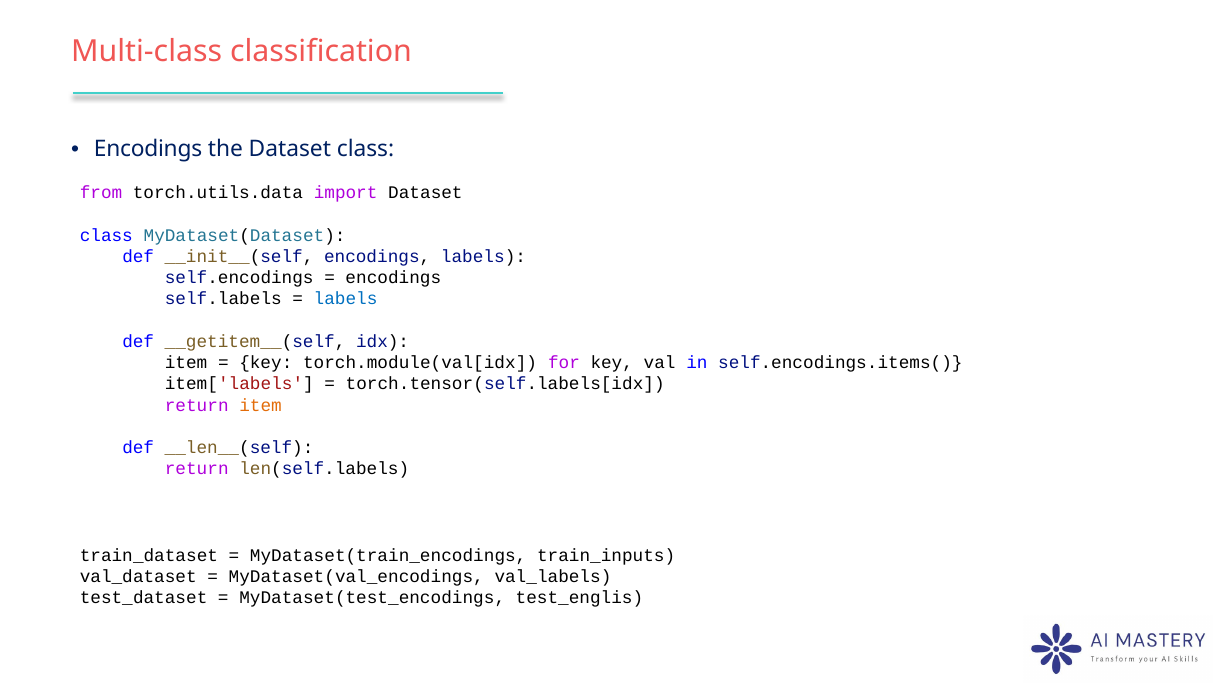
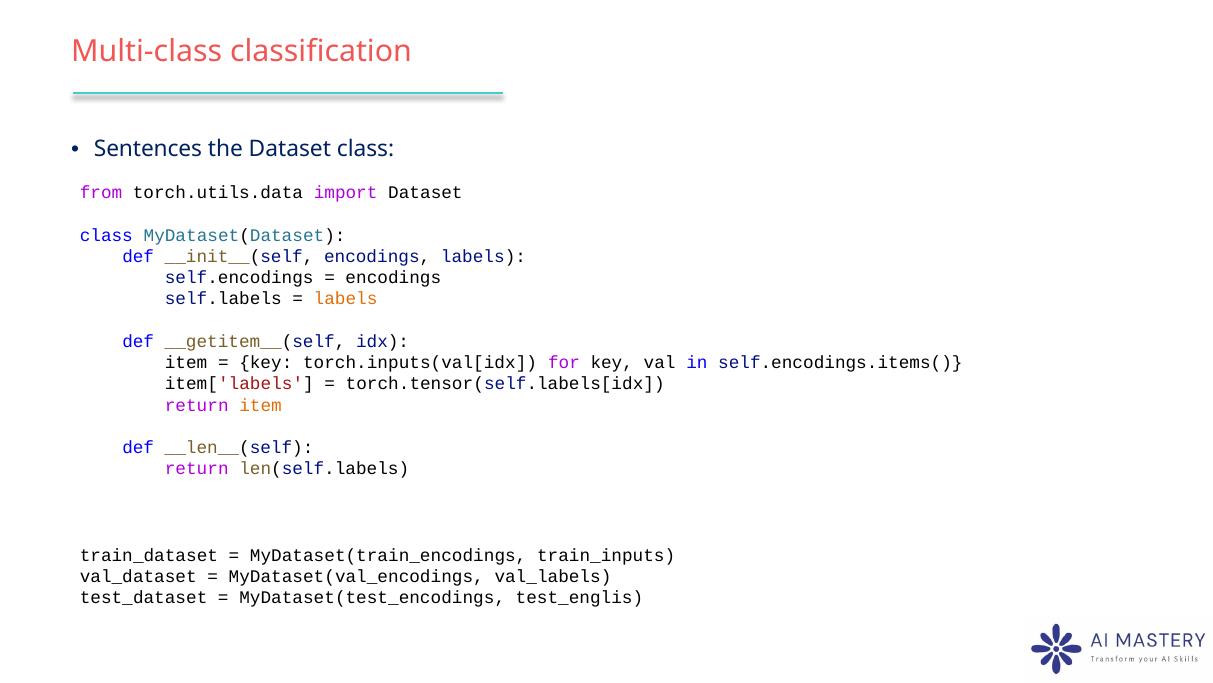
Encodings at (148, 149): Encodings -> Sentences
labels at (346, 299) colour: blue -> orange
torch.module(val[idx: torch.module(val[idx -> torch.inputs(val[idx
